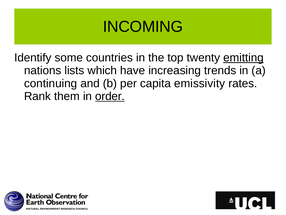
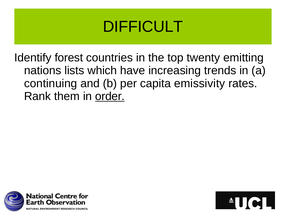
INCOMING: INCOMING -> DIFFICULT
some: some -> forest
emitting underline: present -> none
